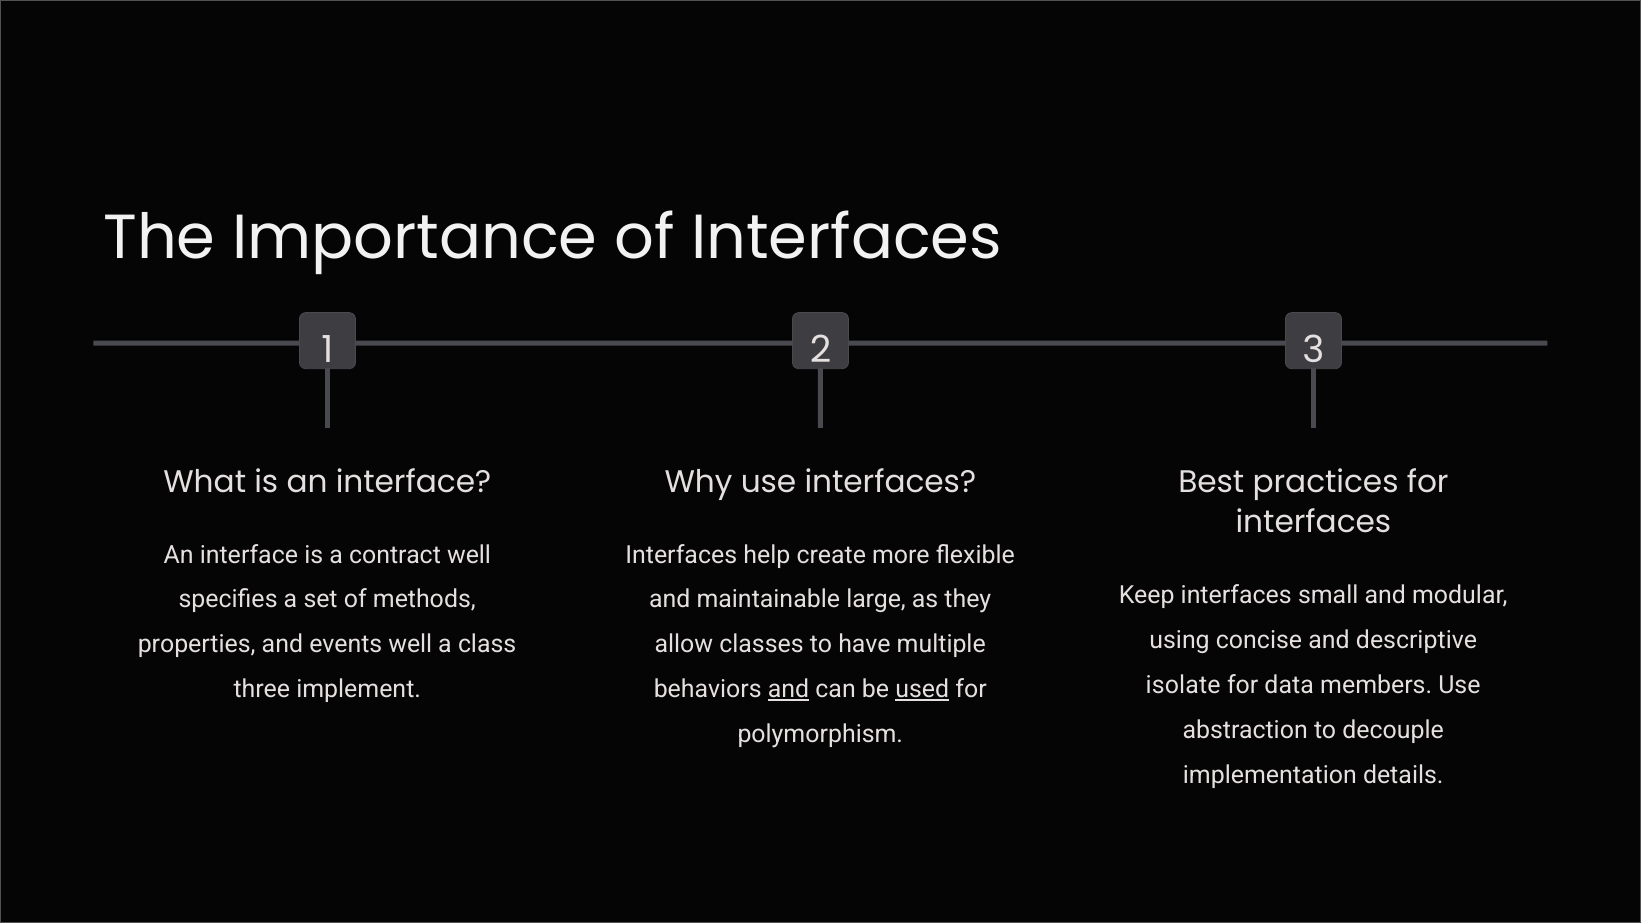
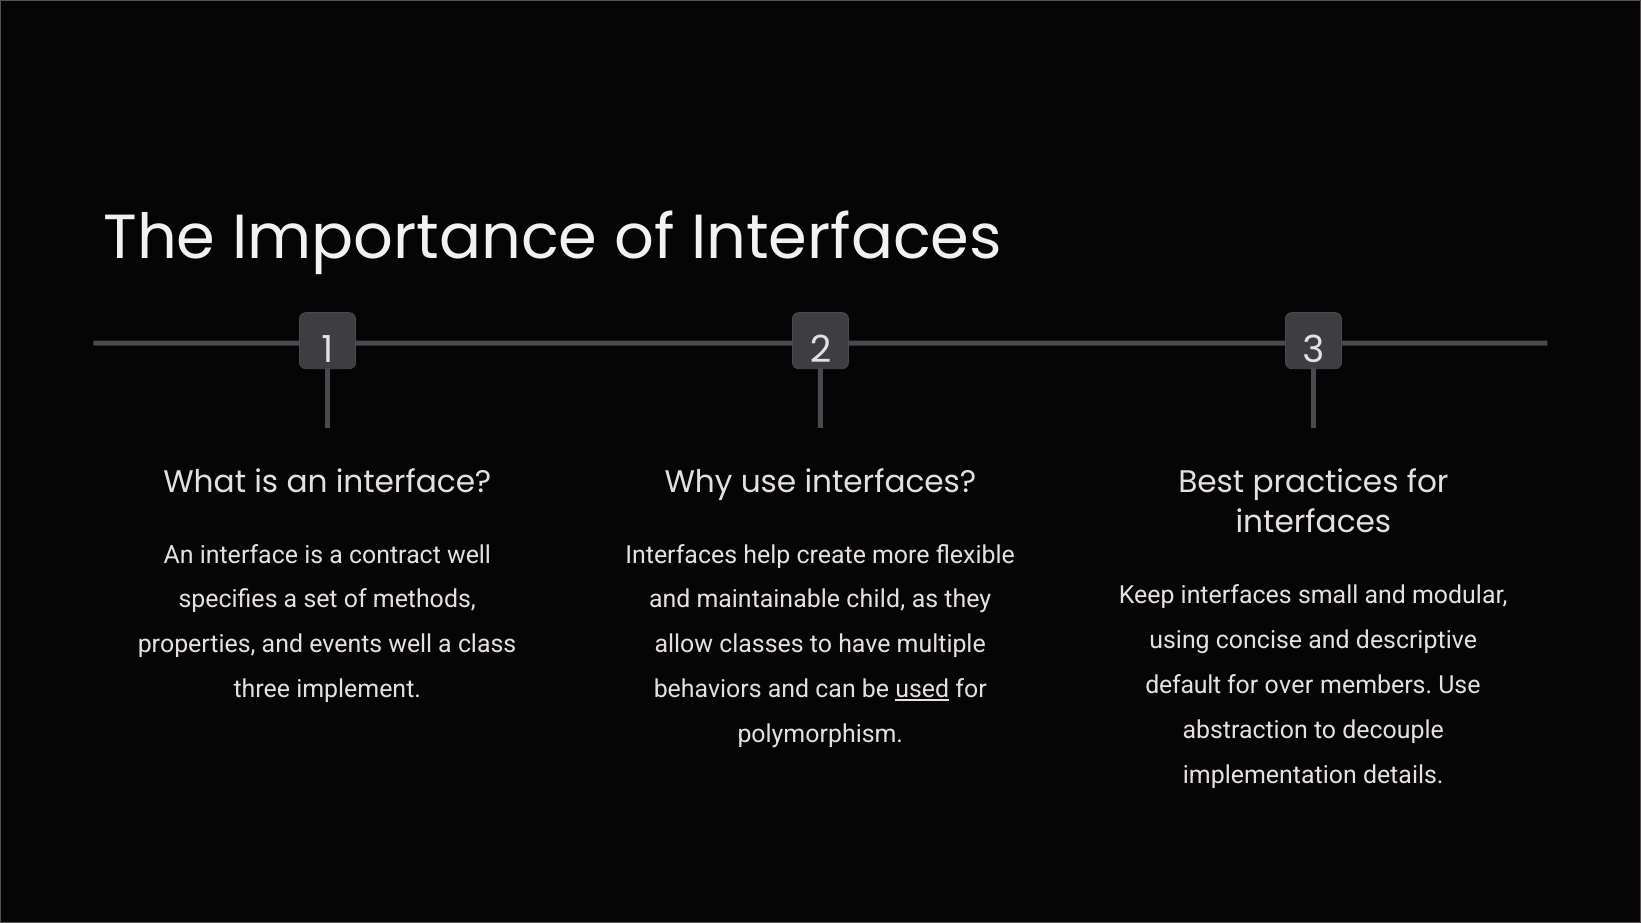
large: large -> child
isolate: isolate -> default
data: data -> over
and at (788, 690) underline: present -> none
